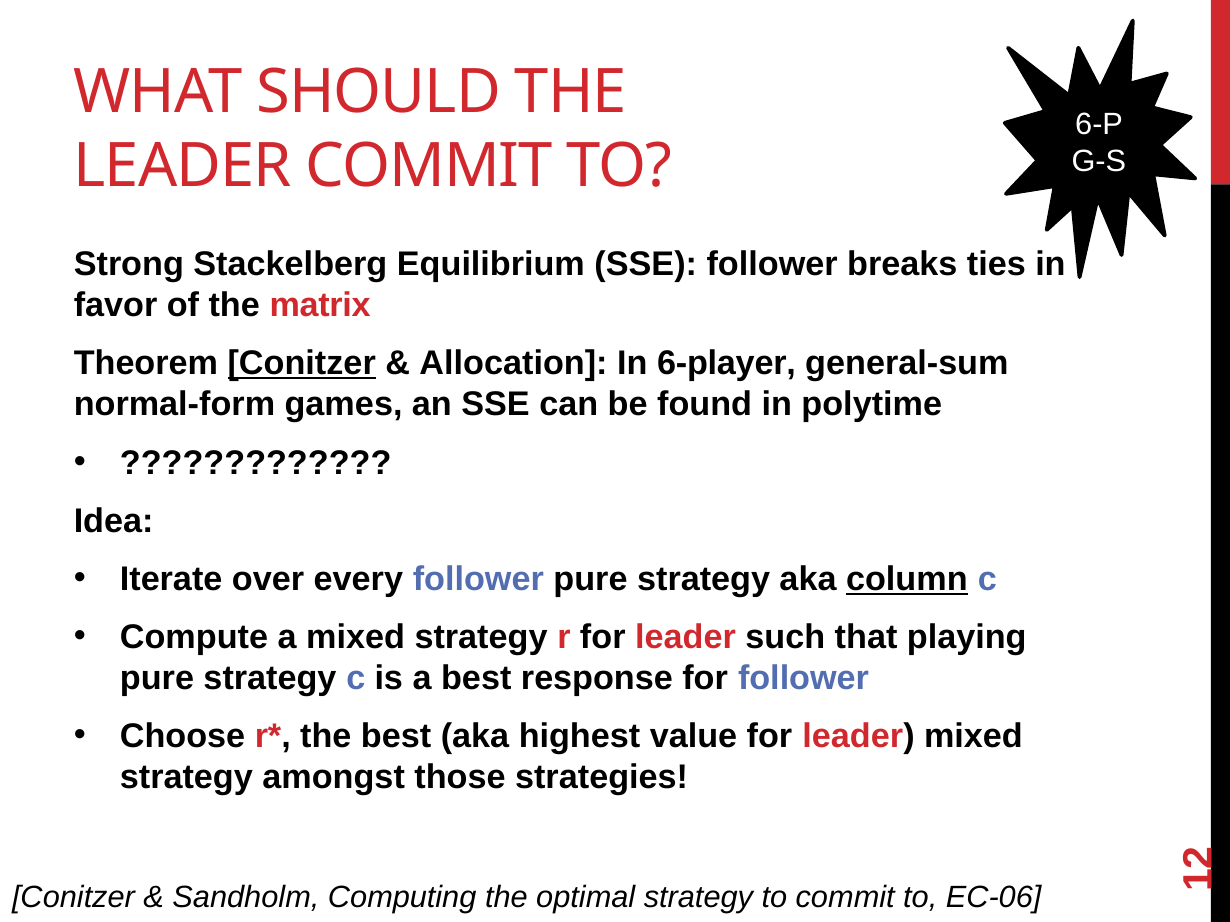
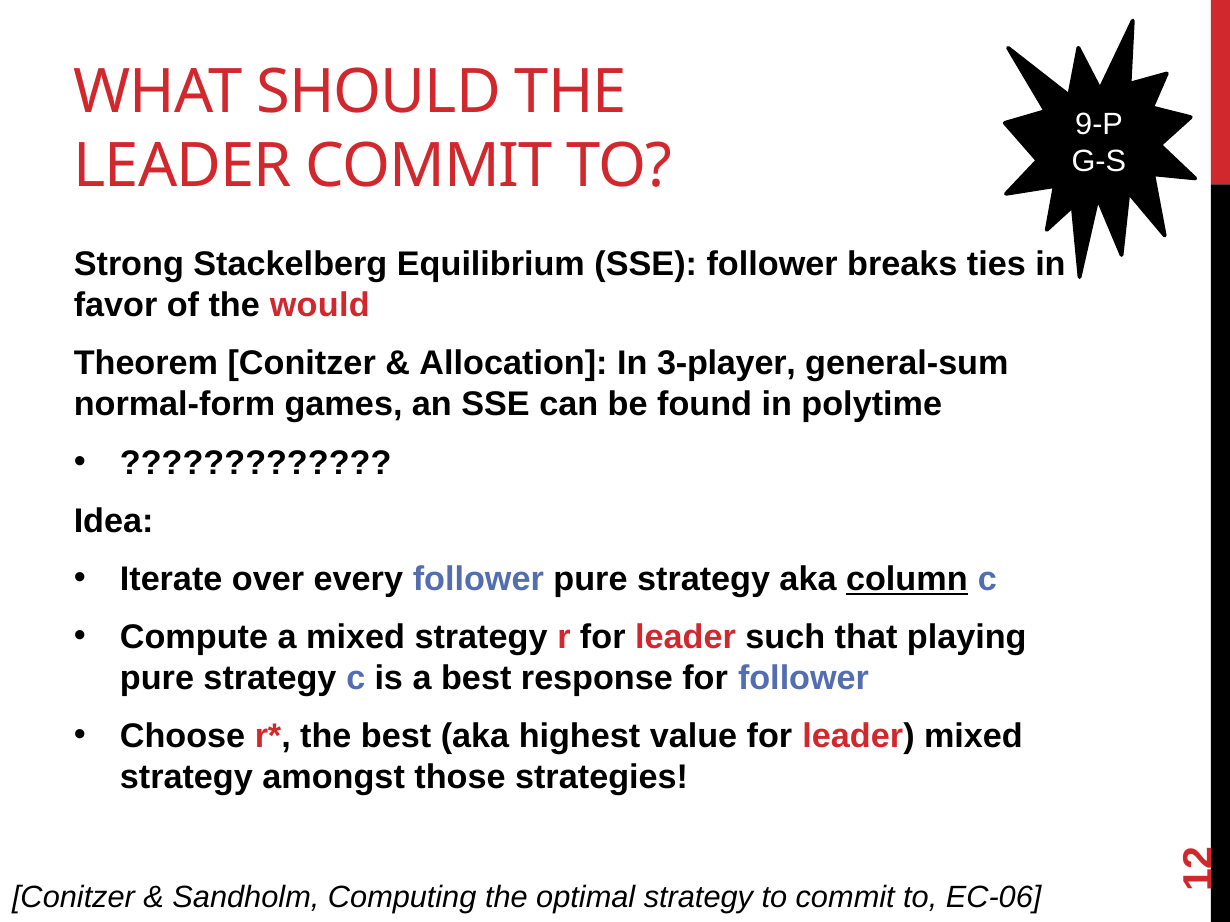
6-P: 6-P -> 9-P
matrix: matrix -> would
Conitzer at (302, 364) underline: present -> none
6-player: 6-player -> 3-player
